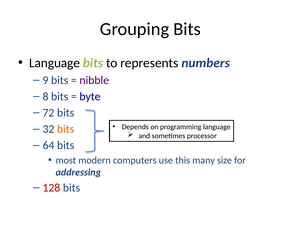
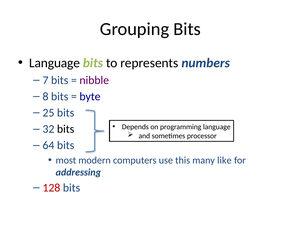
9: 9 -> 7
72: 72 -> 25
bits at (66, 130) colour: orange -> black
size: size -> like
